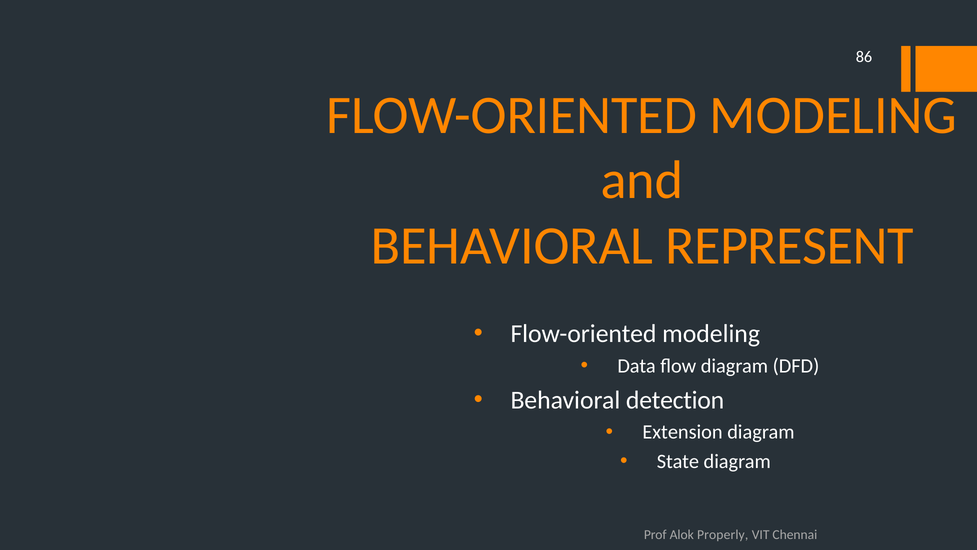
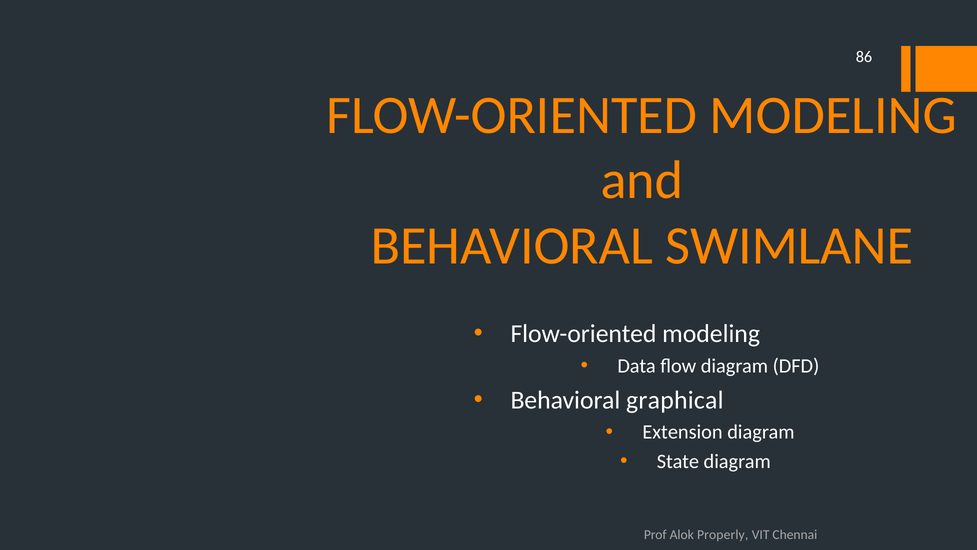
REPRESENT: REPRESENT -> SWIMLANE
detection: detection -> graphical
